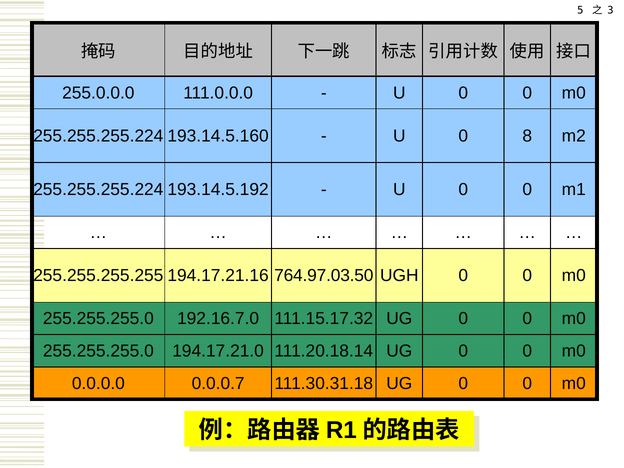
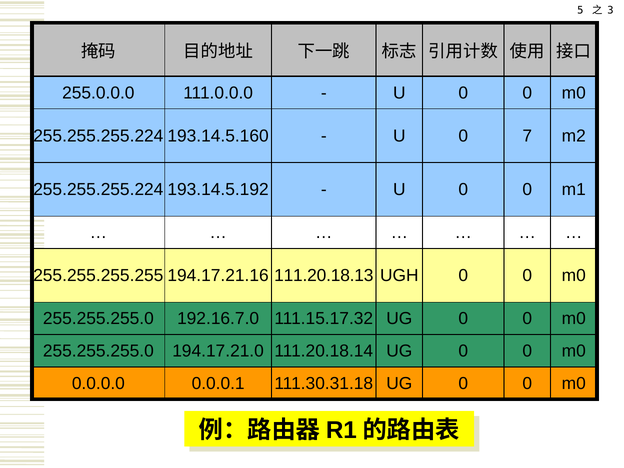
8: 8 -> 7
764.97.03.50: 764.97.03.50 -> 111.20.18.13
0.0.0.7: 0.0.0.7 -> 0.0.0.1
